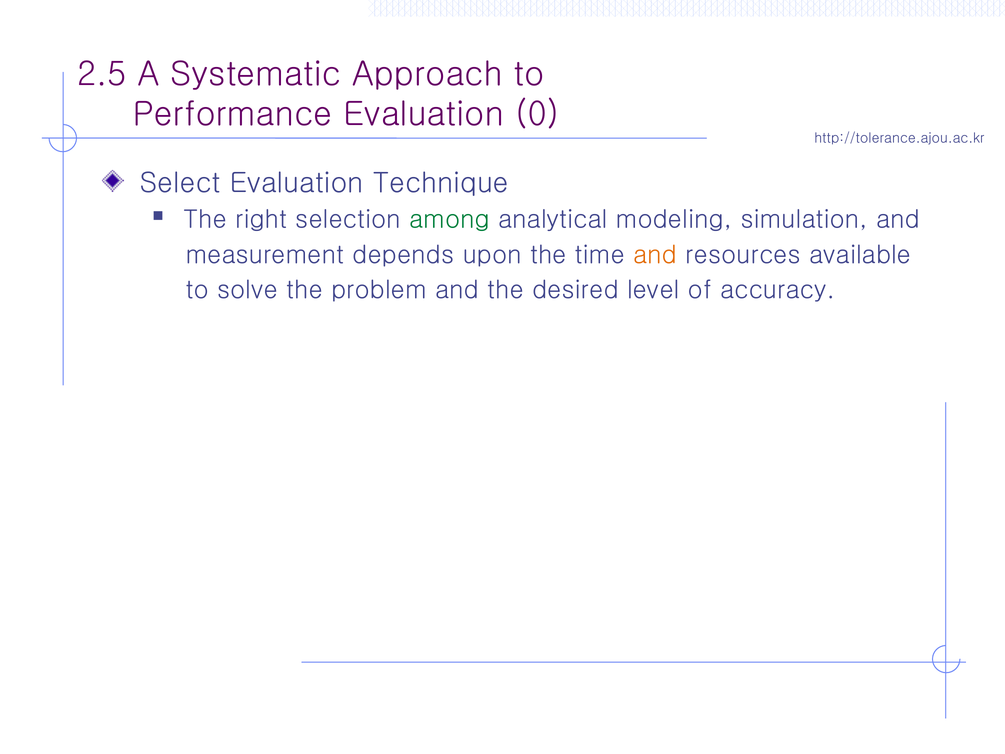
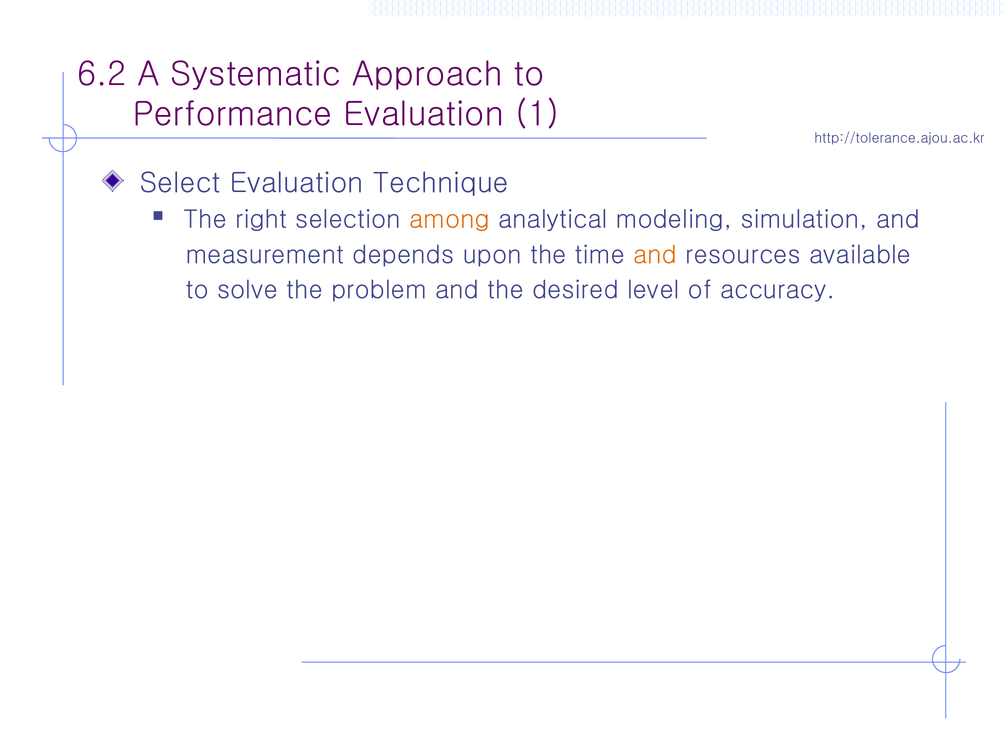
2.5: 2.5 -> 6.2
0: 0 -> 1
among colour: green -> orange
